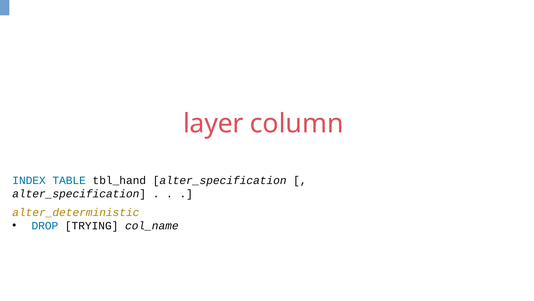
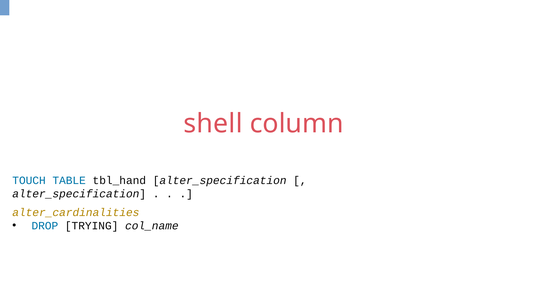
layer: layer -> shell
INDEX: INDEX -> TOUCH
alter_deterministic: alter_deterministic -> alter_cardinalities
